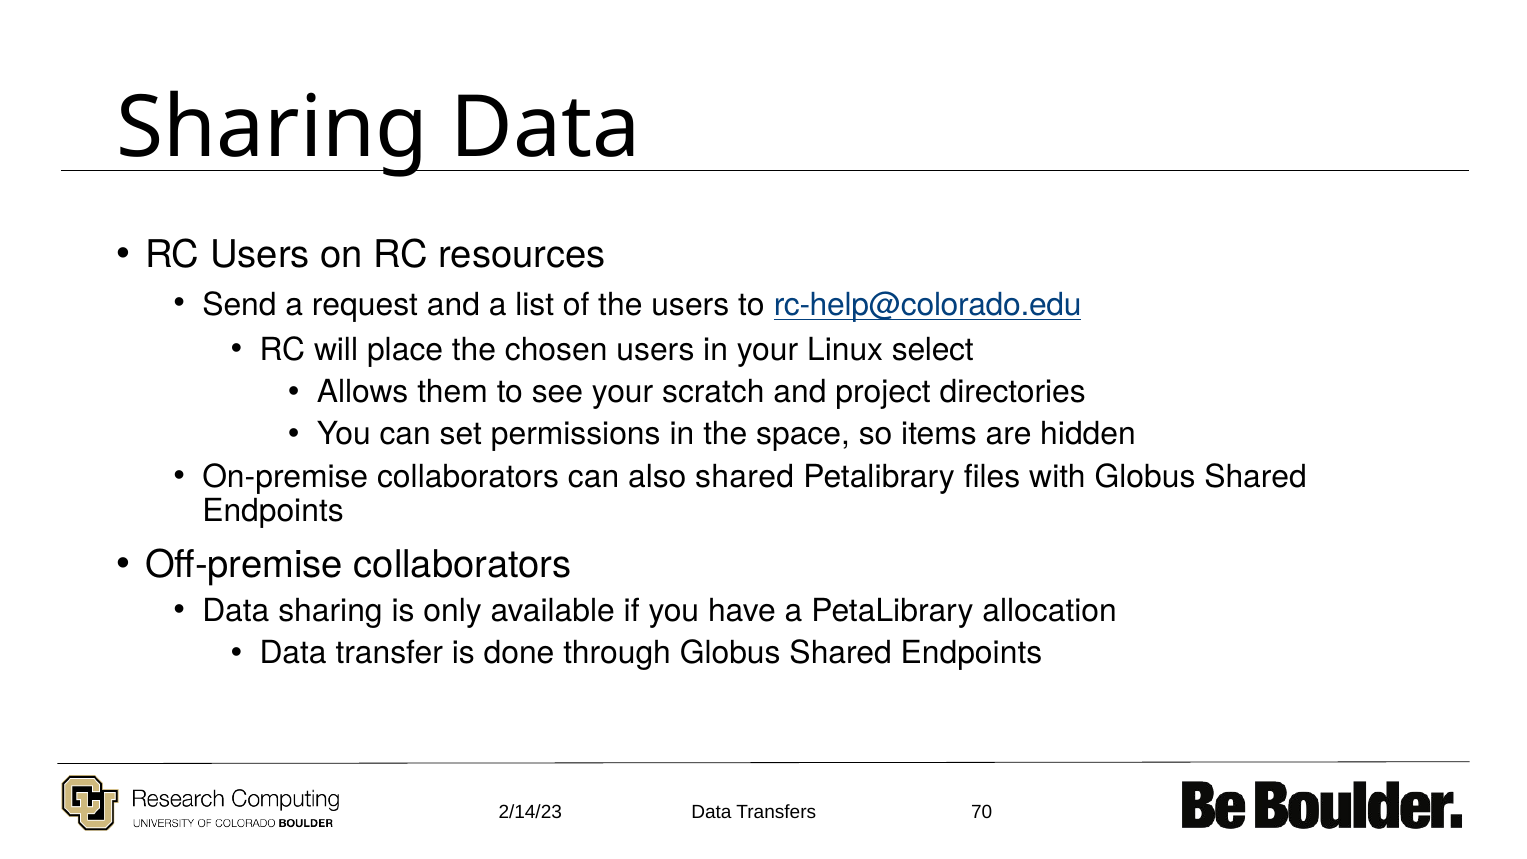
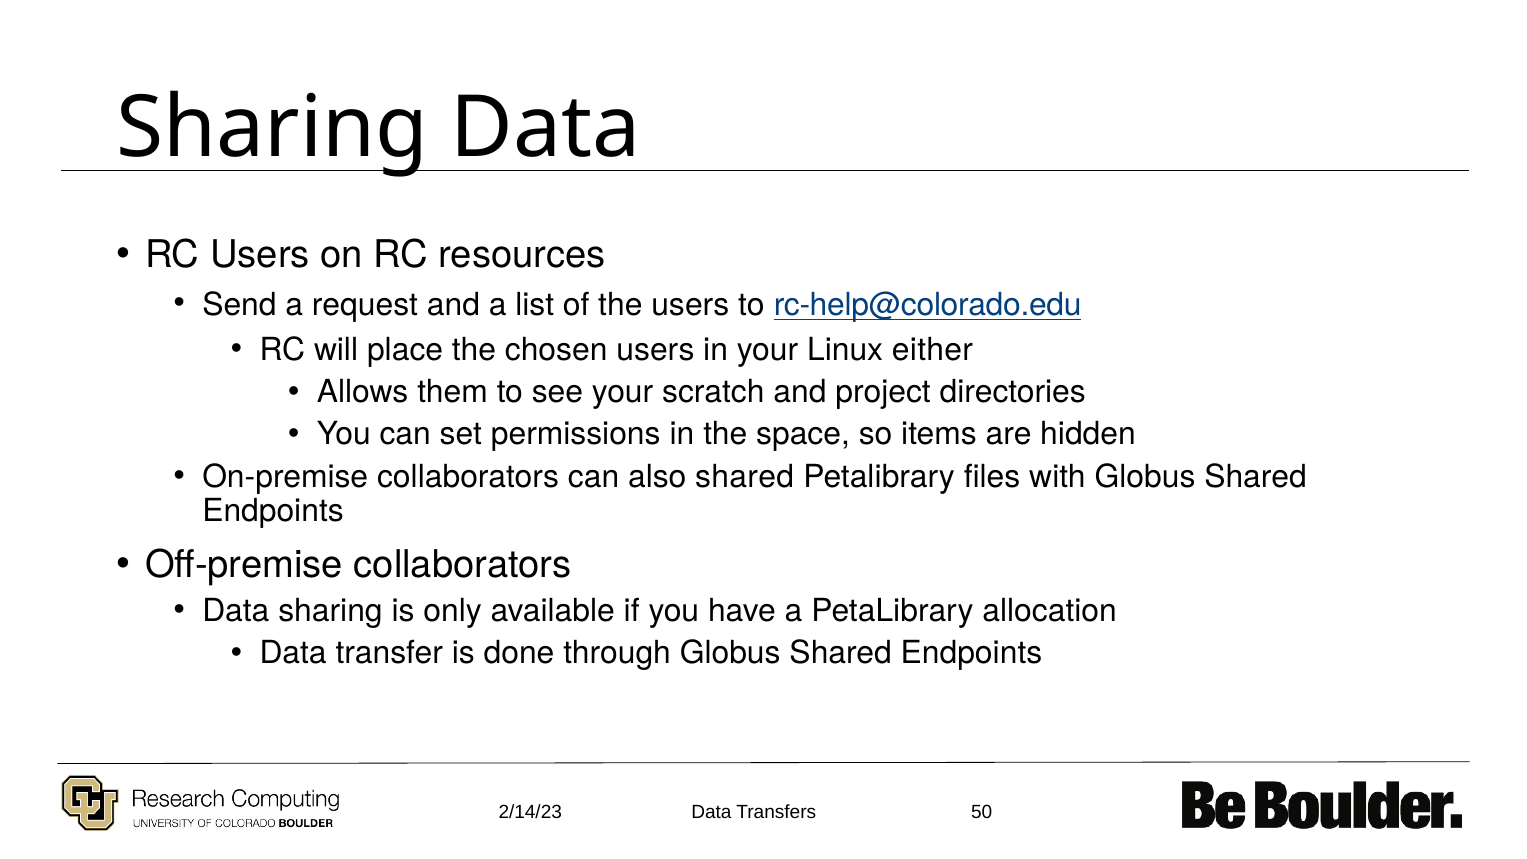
select: select -> either
70: 70 -> 50
